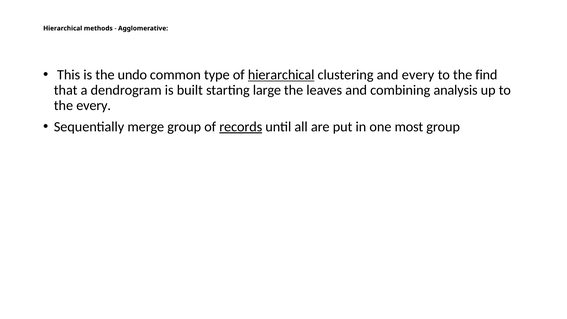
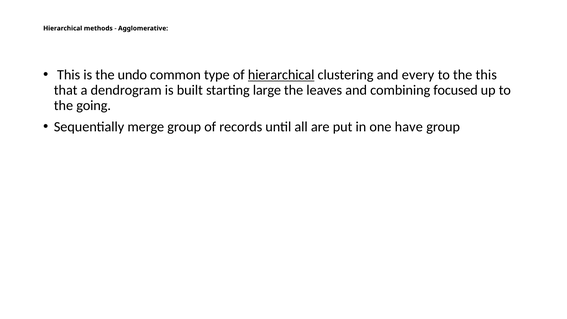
the find: find -> this
analysis: analysis -> focused
the every: every -> going
records underline: present -> none
most: most -> have
